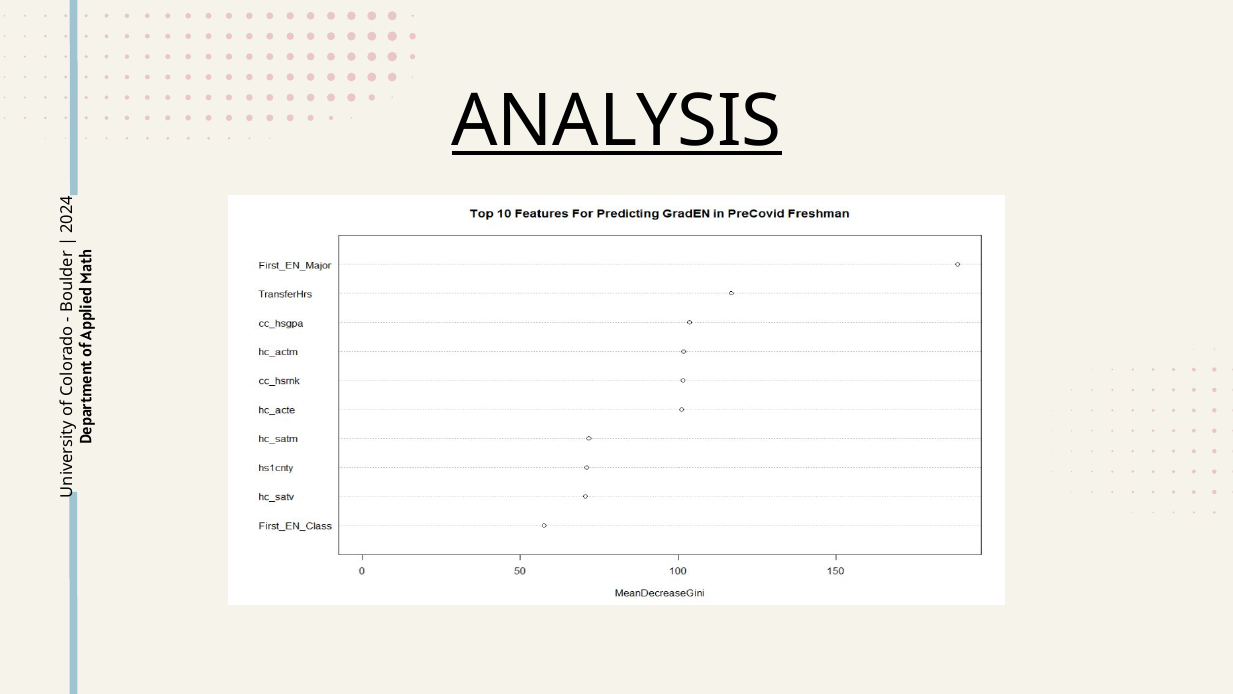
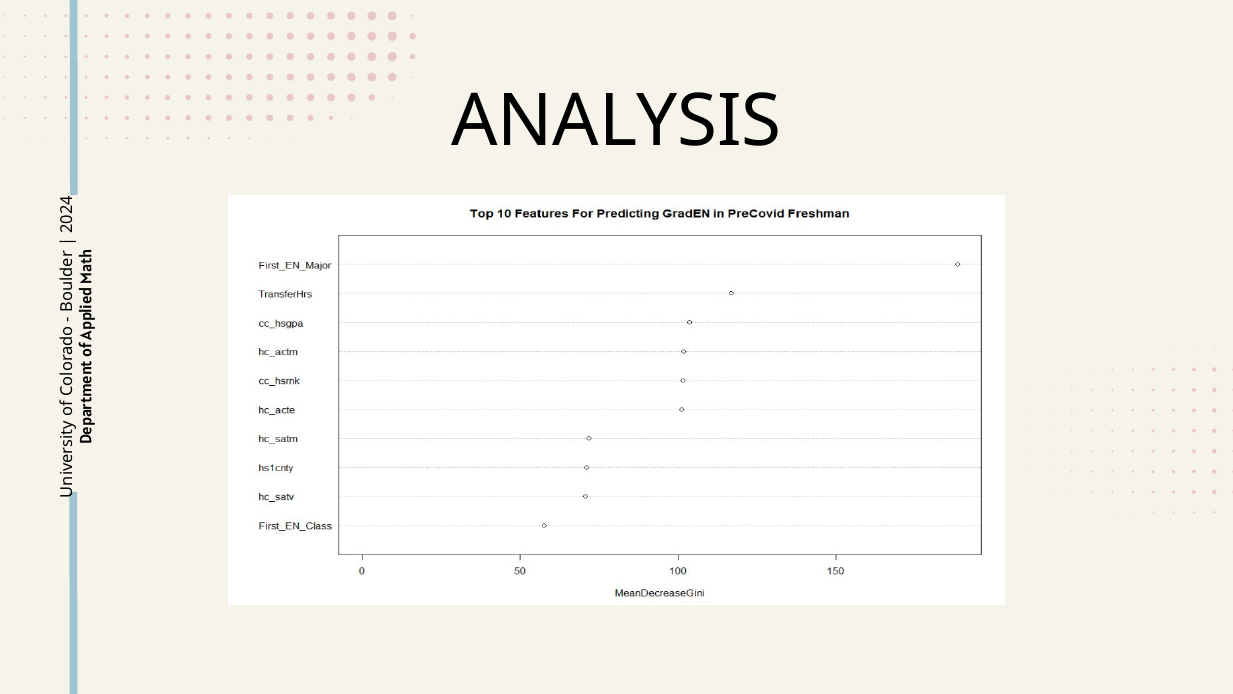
ANALYSIS underline: present -> none
